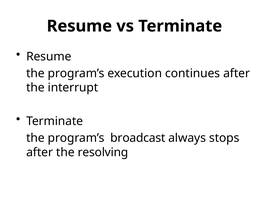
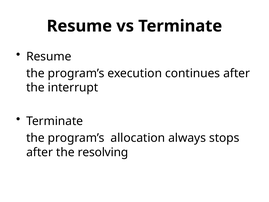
broadcast: broadcast -> allocation
